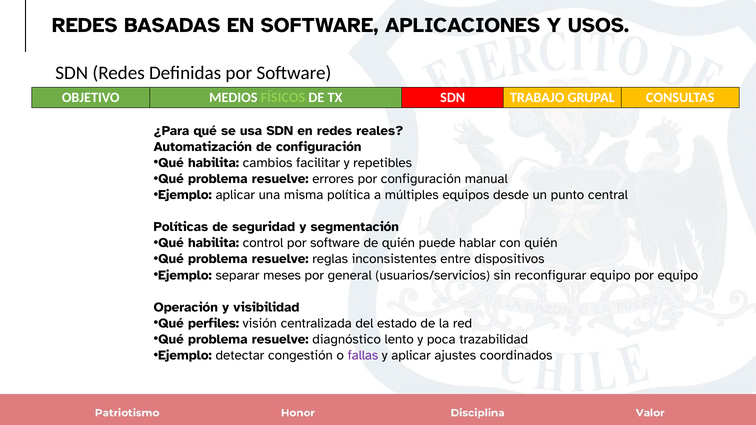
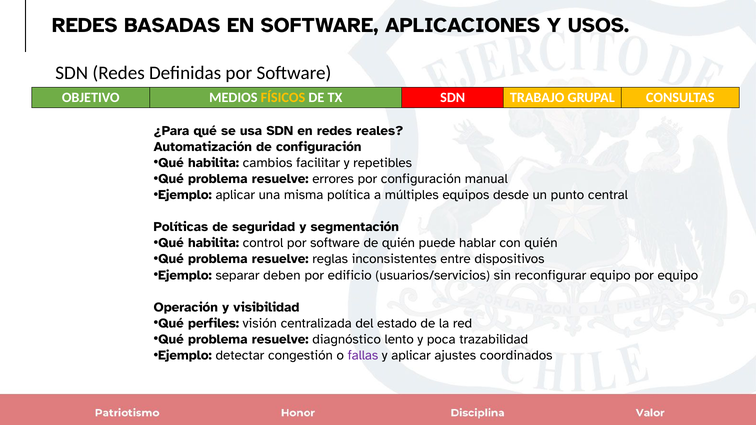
FÍSICOS colour: light green -> yellow
meses: meses -> deben
general: general -> edificio
